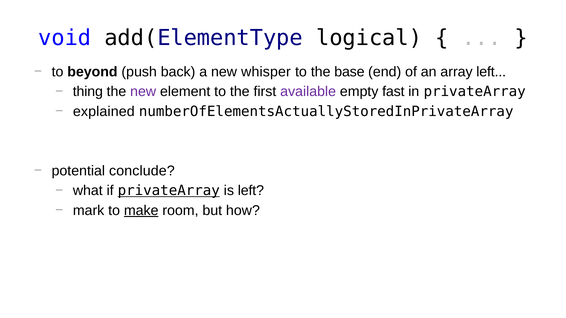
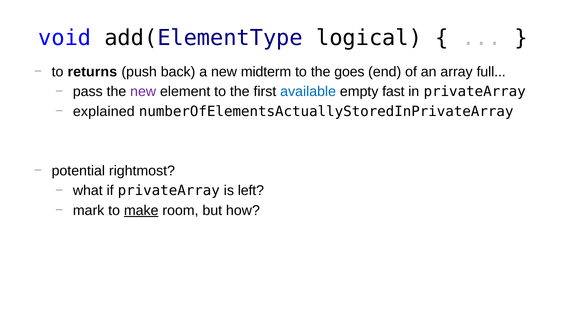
beyond: beyond -> returns
whisper: whisper -> midterm
base: base -> goes
array left: left -> full
thing: thing -> pass
available colour: purple -> blue
conclude: conclude -> rightmost
privateArray at (169, 191) underline: present -> none
